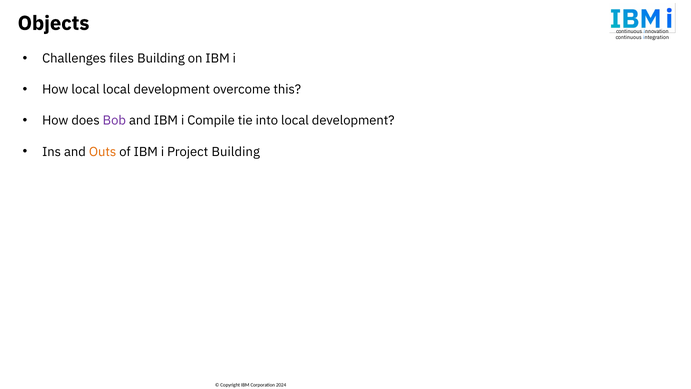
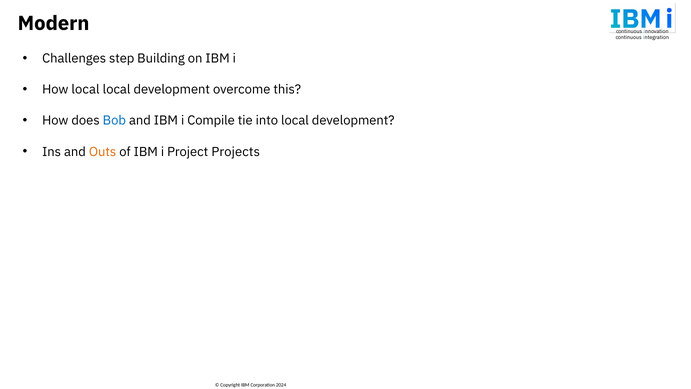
Objects: Objects -> Modern
files: files -> step
Bob colour: purple -> blue
Project Building: Building -> Projects
